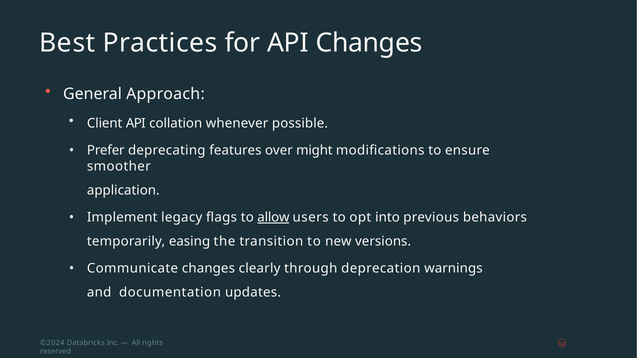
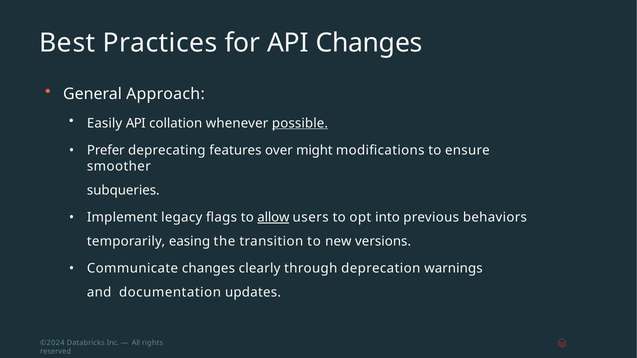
Client: Client -> Easily
possible underline: none -> present
application: application -> subqueries
